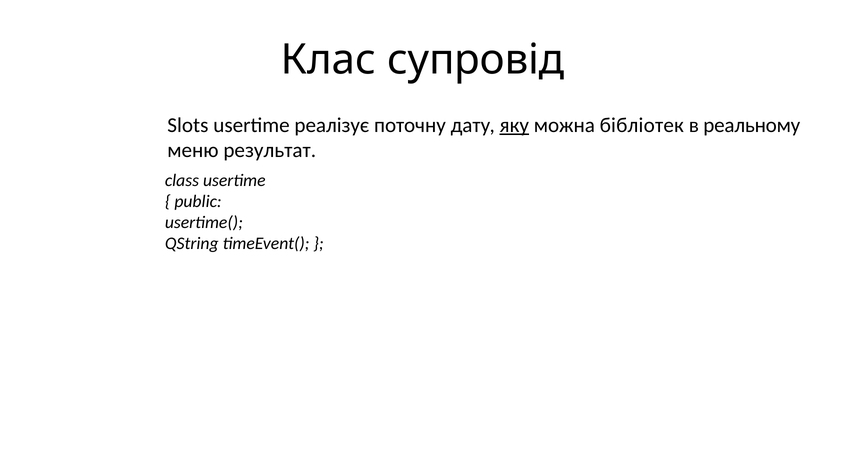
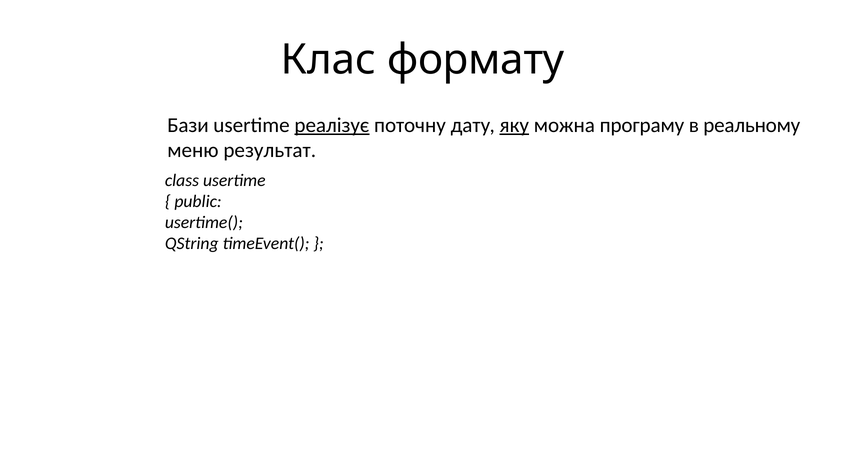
супровід: супровід -> формату
Slots: Slots -> Бази
реалізує underline: none -> present
бібліотек: бібліотек -> програму
